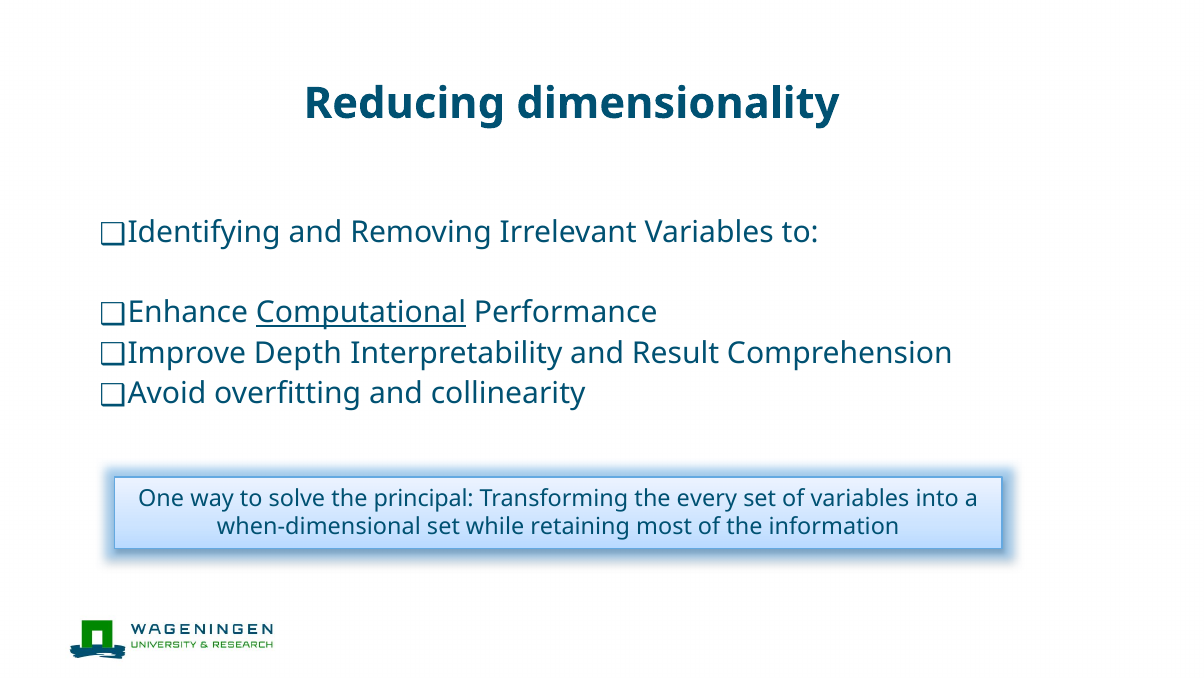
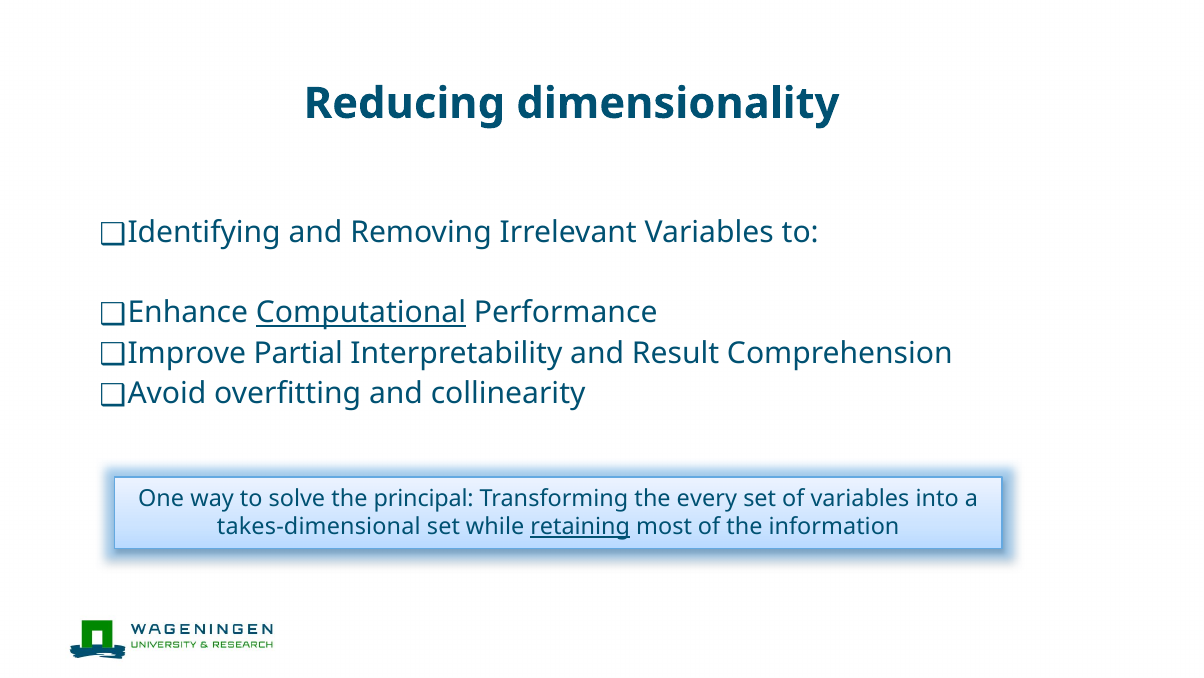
Depth: Depth -> Partial
when-dimensional: when-dimensional -> takes-dimensional
retaining underline: none -> present
